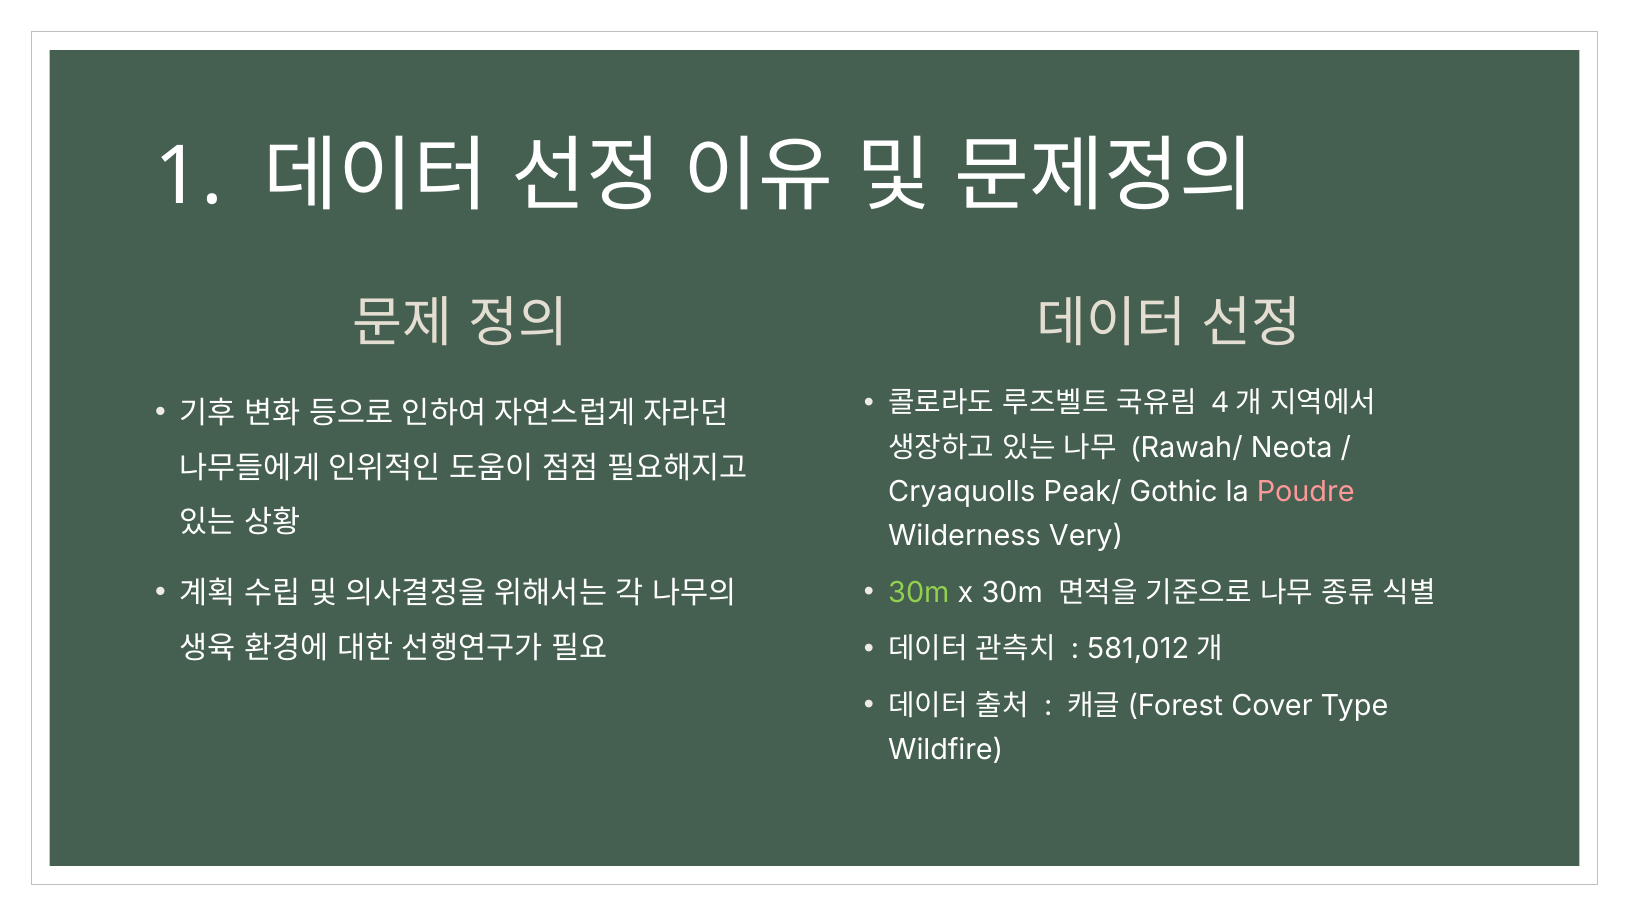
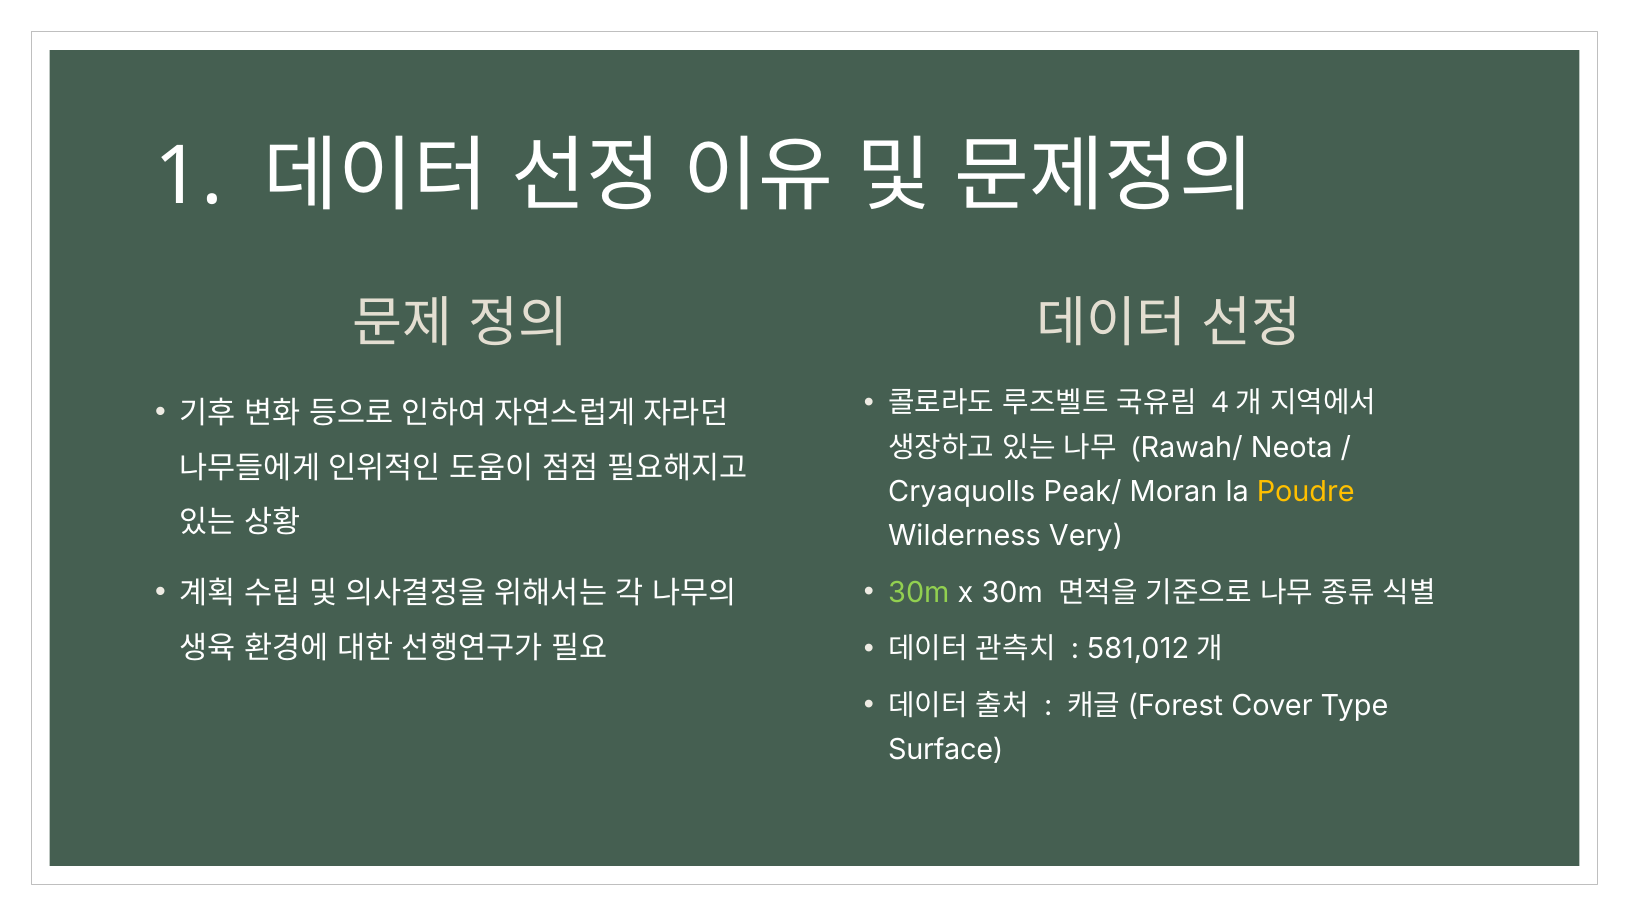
Gothic: Gothic -> Moran
Poudre colour: pink -> yellow
Wildfire: Wildfire -> Surface
